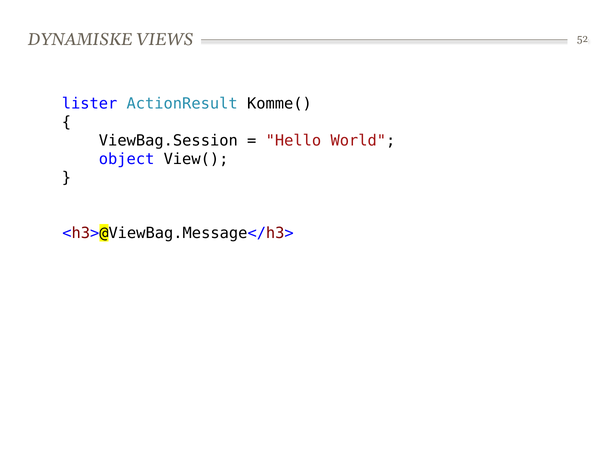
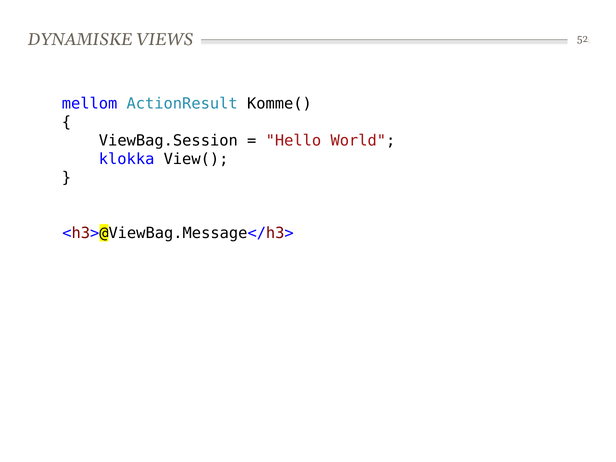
lister: lister -> mellom
object: object -> klokka
